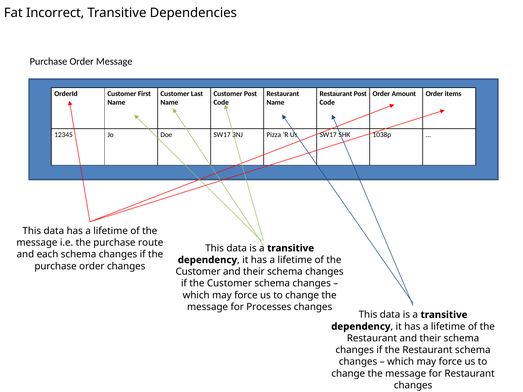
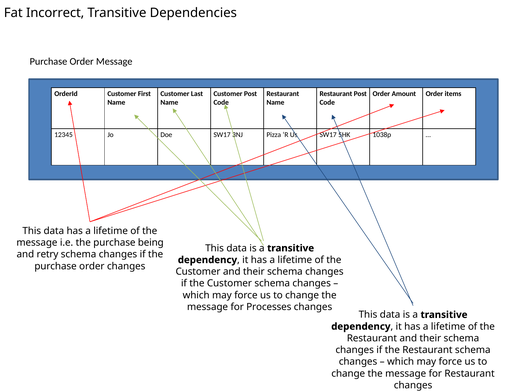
route: route -> being
each: each -> retry
